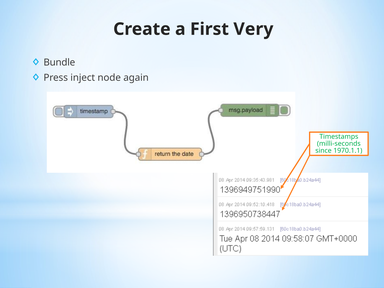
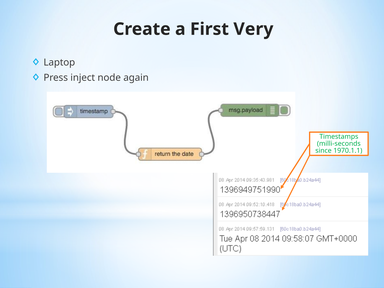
Bundle: Bundle -> Laptop
